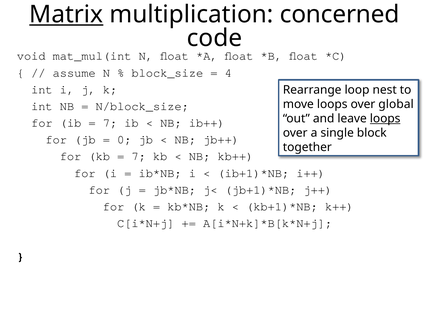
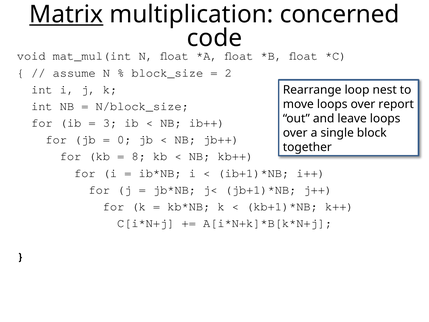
4: 4 -> 2
global: global -> report
loops at (385, 118) underline: present -> none
7 at (110, 123): 7 -> 3
7 at (139, 156): 7 -> 8
